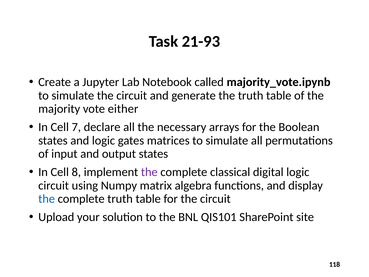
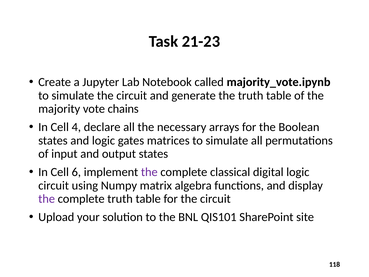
21-93: 21-93 -> 21-23
either: either -> chains
7: 7 -> 4
8: 8 -> 6
the at (47, 199) colour: blue -> purple
